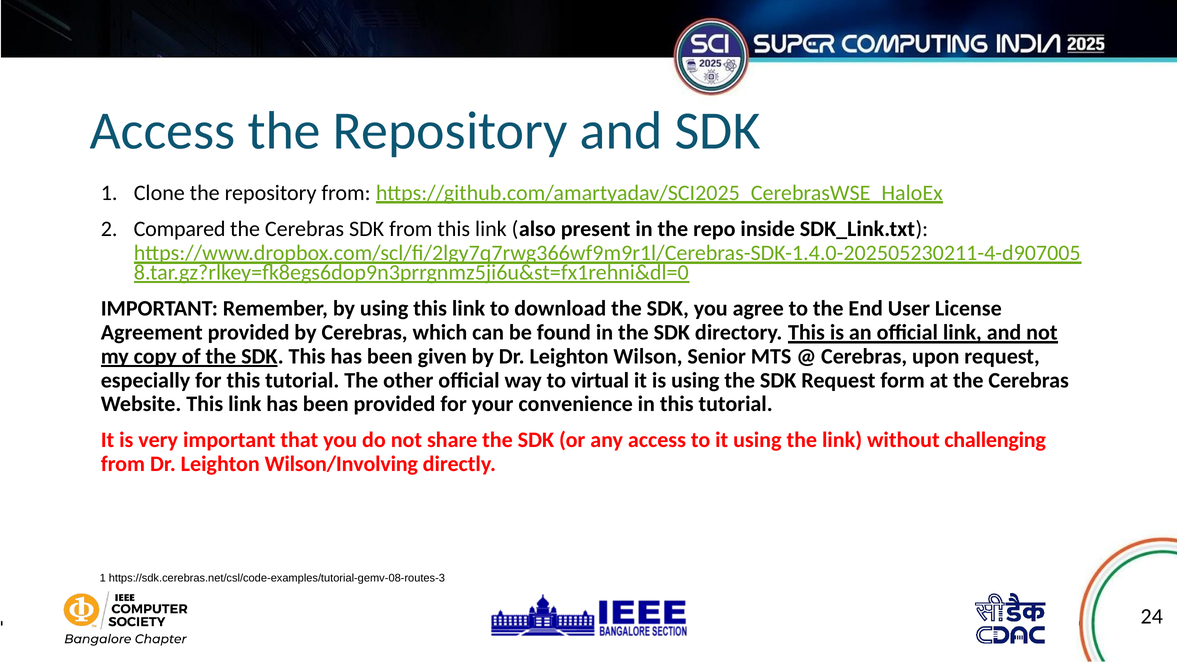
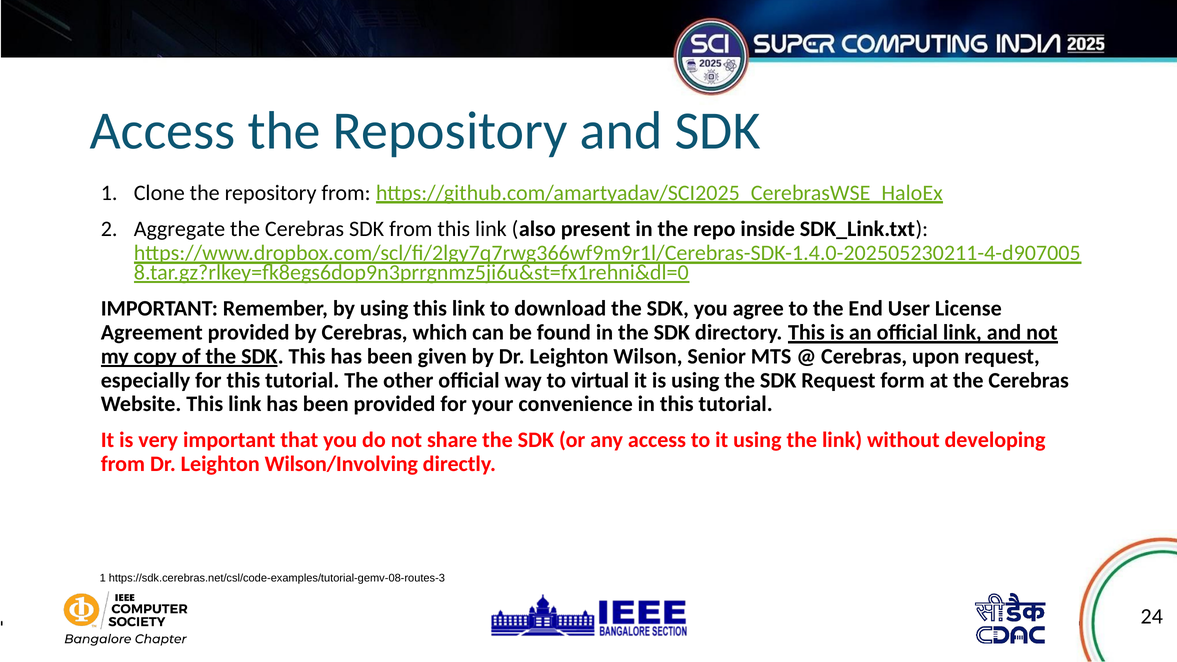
Compared: Compared -> Aggregate
challenging: challenging -> developing
